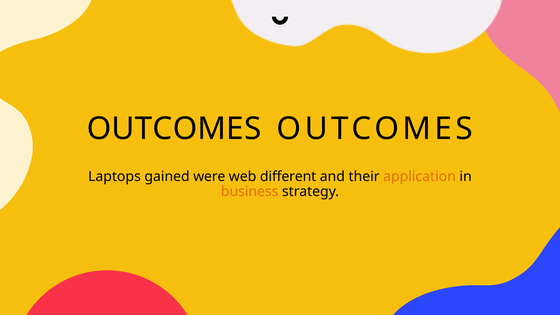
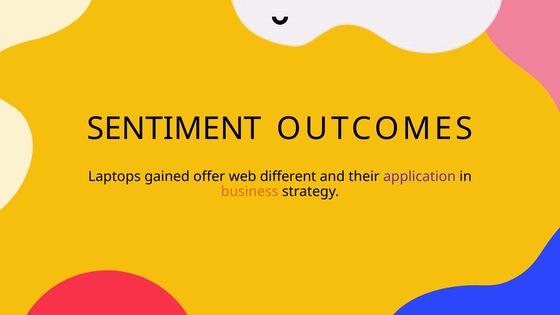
OUTCOMES at (174, 129): OUTCOMES -> SENTIMENT
were: were -> offer
application at (420, 177) colour: orange -> purple
